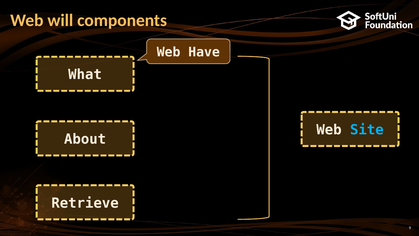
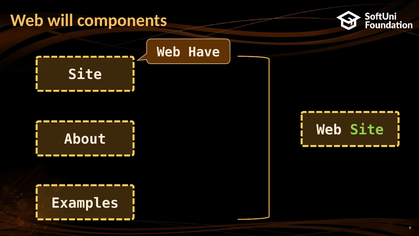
What at (85, 75): What -> Site
Site at (367, 130) colour: light blue -> light green
Retrieve: Retrieve -> Examples
